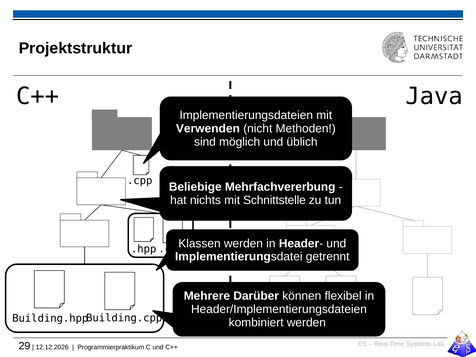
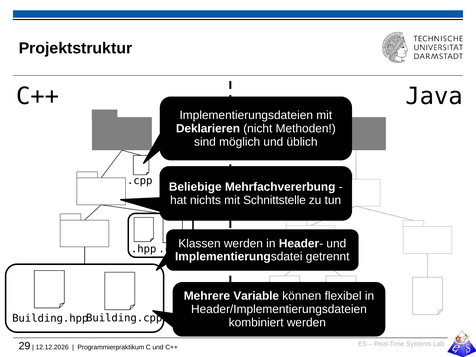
Verwenden: Verwenden -> Deklarieren
Darüber: Darüber -> Variable
